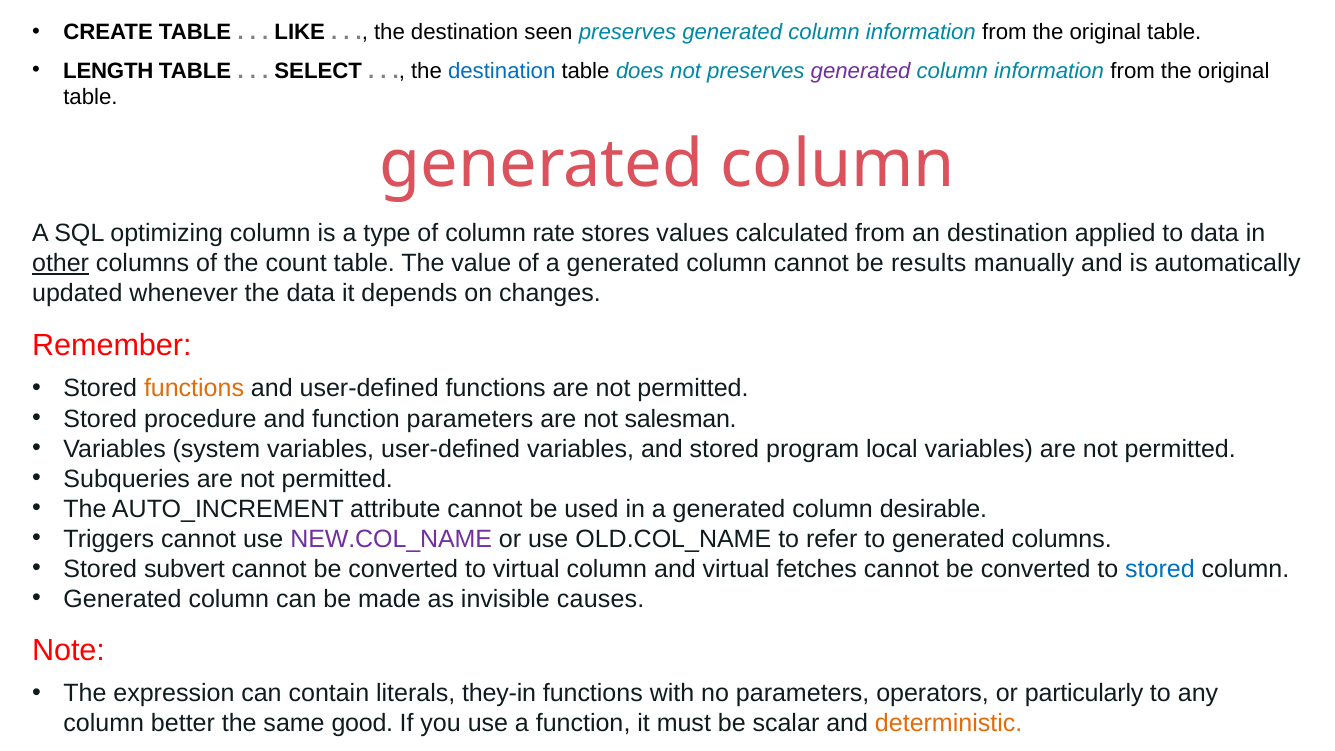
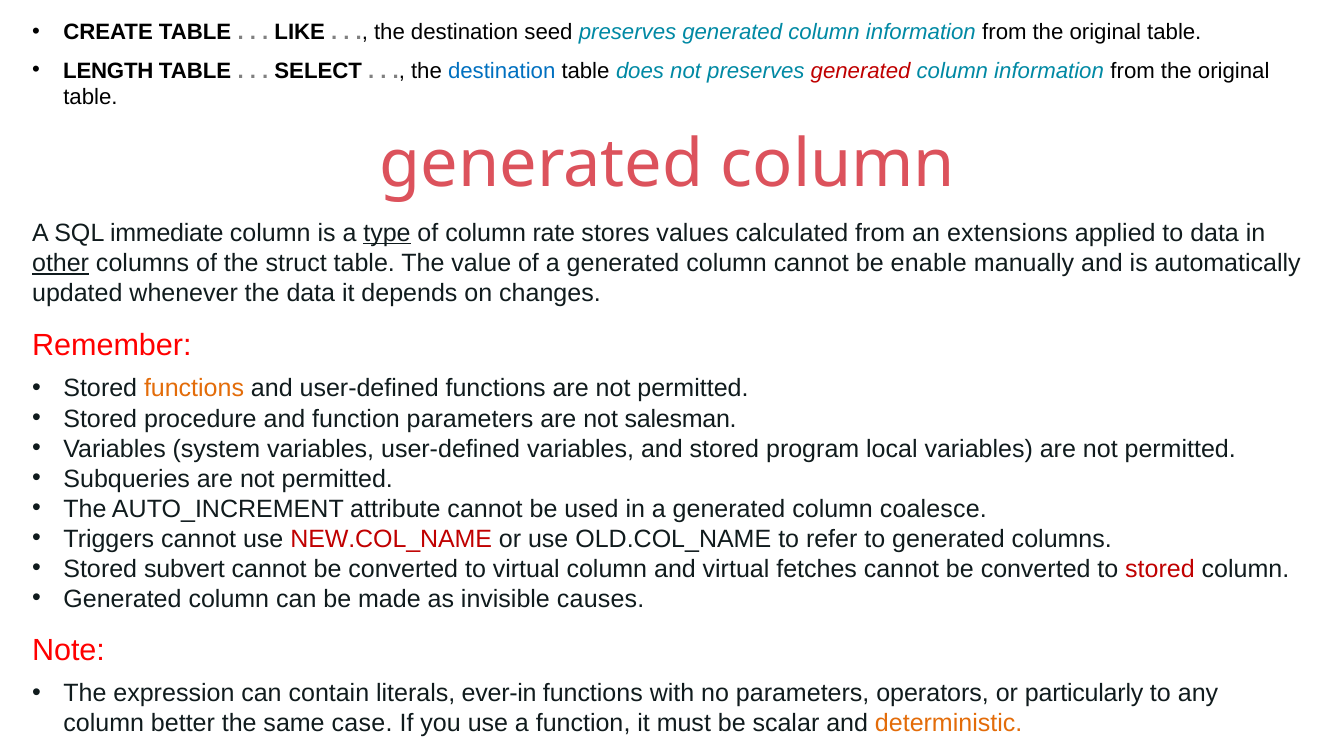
seen: seen -> seed
generated at (861, 71) colour: purple -> red
optimizing: optimizing -> immediate
type underline: none -> present
an destination: destination -> extensions
count: count -> struct
results: results -> enable
desirable: desirable -> coalesce
NEW.COL_NAME colour: purple -> red
stored at (1160, 569) colour: blue -> red
they-in: they-in -> ever-in
good: good -> case
